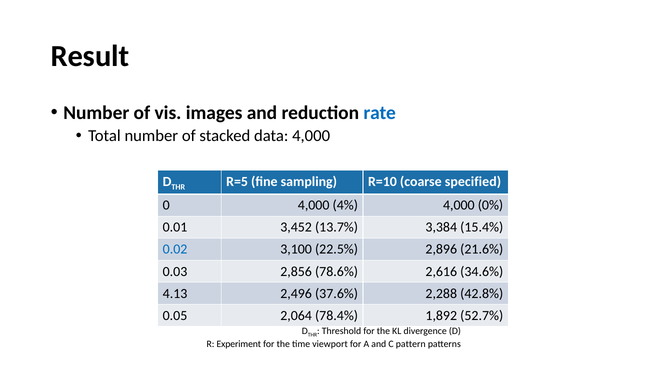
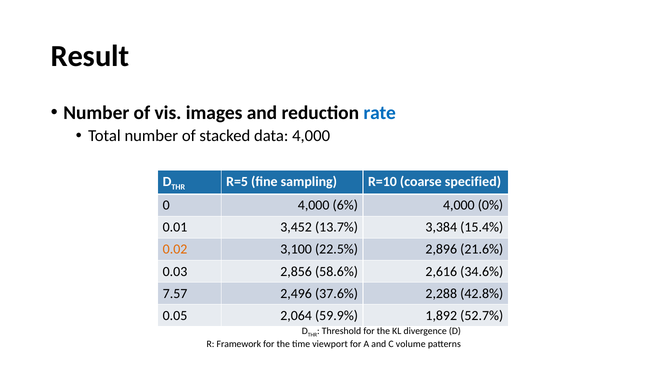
4%: 4% -> 6%
0.02 colour: blue -> orange
78.6%: 78.6% -> 58.6%
4.13: 4.13 -> 7.57
78.4%: 78.4% -> 59.9%
Experiment: Experiment -> Framework
pattern: pattern -> volume
